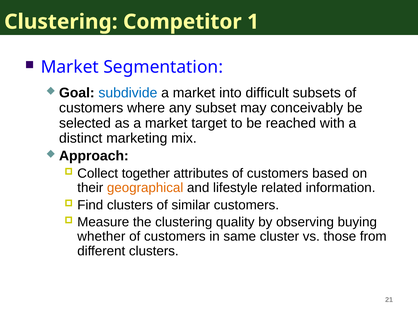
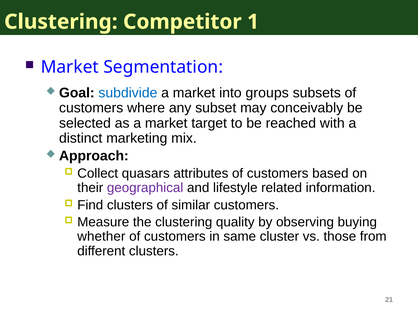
difficult: difficult -> groups
together: together -> quasars
geographical colour: orange -> purple
